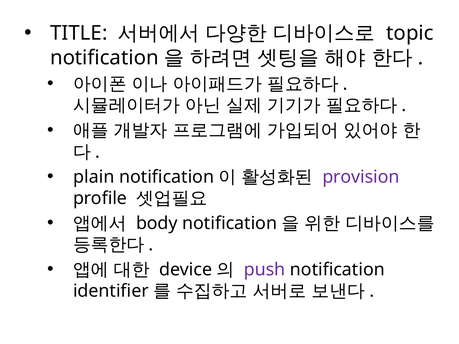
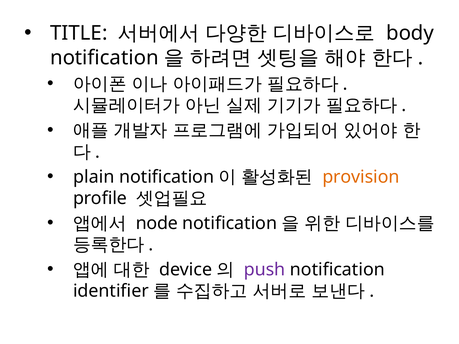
topic: topic -> body
provision colour: purple -> orange
body: body -> node
